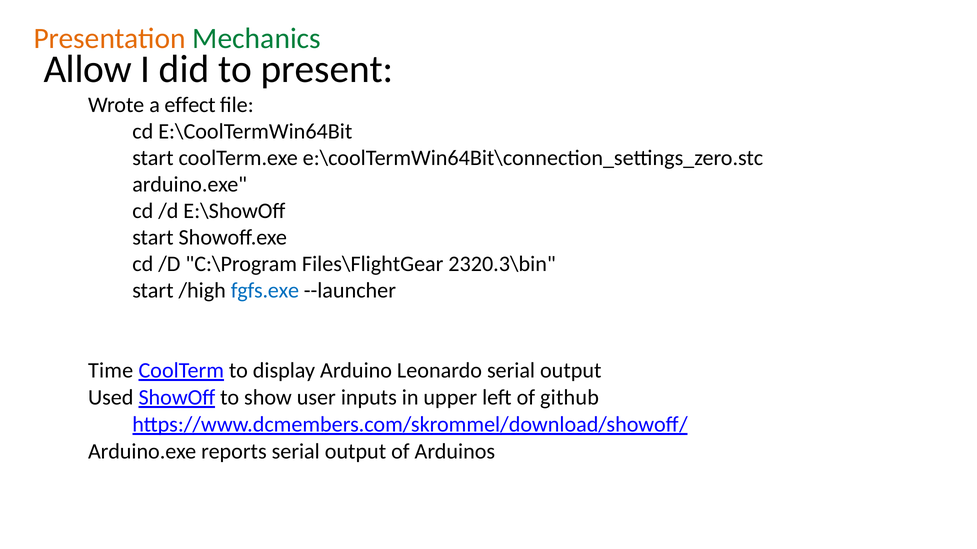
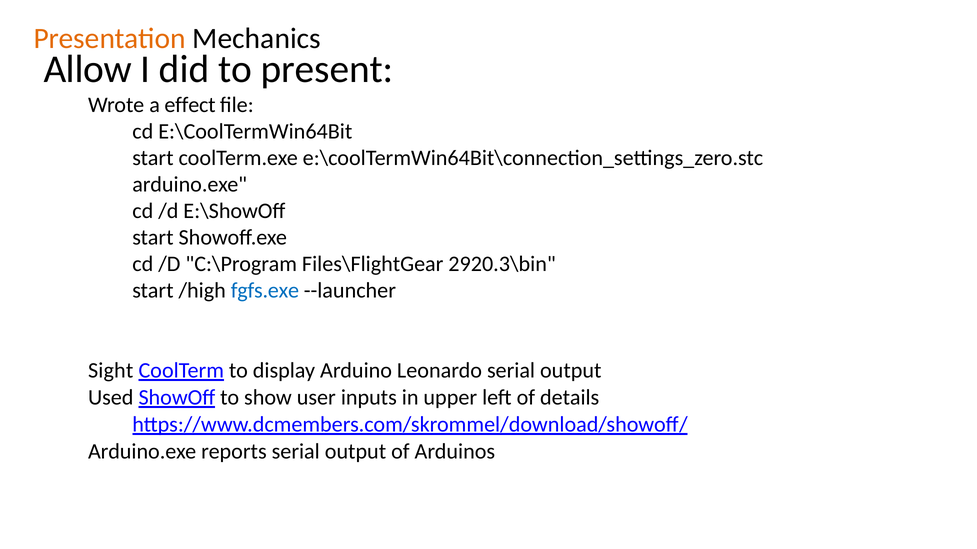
Mechanics colour: green -> black
2320.3\bin: 2320.3\bin -> 2920.3\bin
Time: Time -> Sight
github: github -> details
